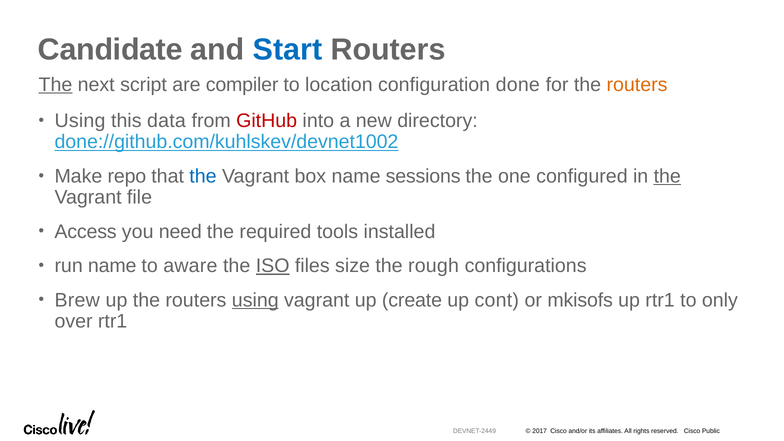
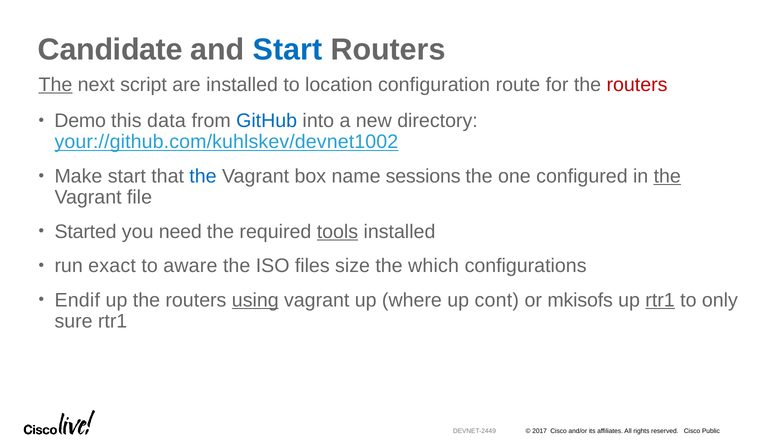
are compiler: compiler -> installed
done: done -> route
routers at (637, 85) colour: orange -> red
Using at (80, 121): Using -> Demo
GitHub colour: red -> blue
done://github.com/kuhlskev/devnet1002: done://github.com/kuhlskev/devnet1002 -> your://github.com/kuhlskev/devnet1002
Make repo: repo -> start
Access: Access -> Started
tools underline: none -> present
run name: name -> exact
ISO underline: present -> none
rough: rough -> which
Brew: Brew -> Endif
create: create -> where
rtr1 at (660, 300) underline: none -> present
over: over -> sure
